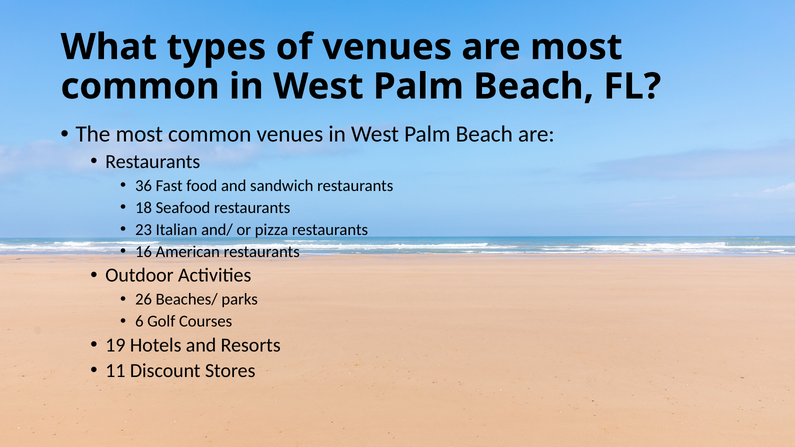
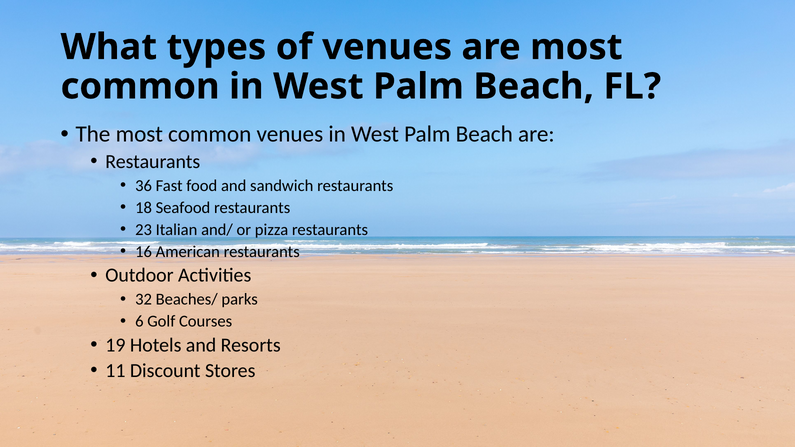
26: 26 -> 32
